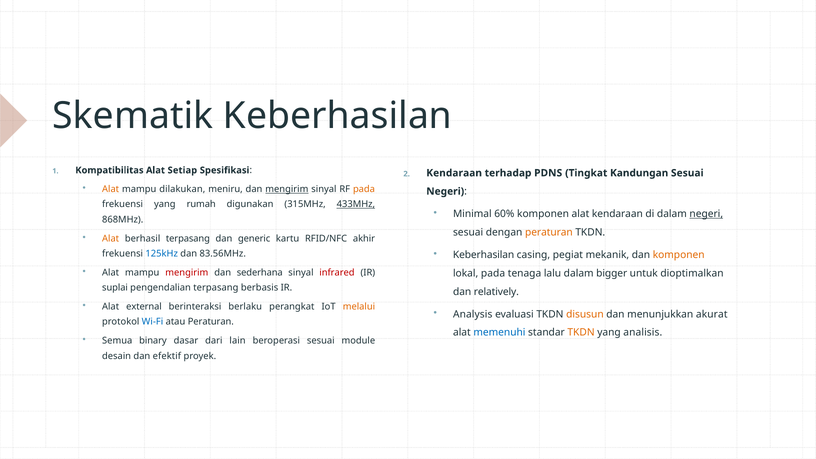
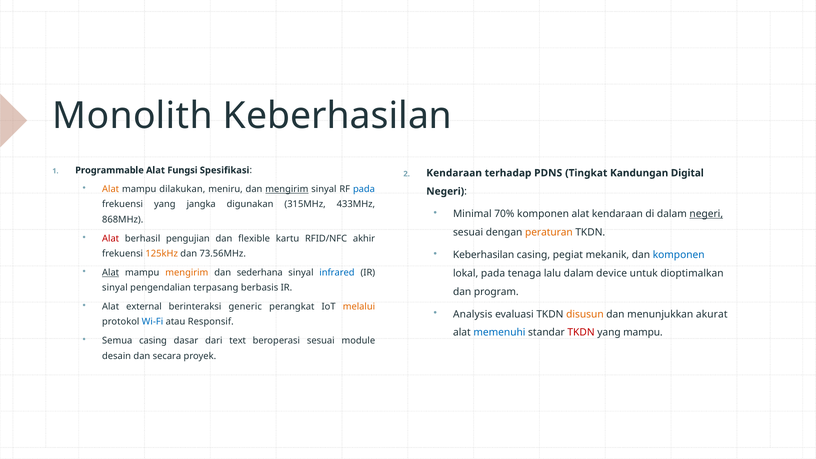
Skematik: Skematik -> Monolith
Kompatibilitas: Kompatibilitas -> Programmable
Setiap: Setiap -> Fungsi
Kandungan Sesuai: Sesuai -> Digital
pada at (364, 189) colour: orange -> blue
rumah: rumah -> jangka
433MHz underline: present -> none
60%: 60% -> 70%
Alat at (111, 238) colour: orange -> red
berhasil terpasang: terpasang -> pengujian
generic: generic -> flexible
komponen at (679, 255) colour: orange -> blue
125kHz colour: blue -> orange
83.56MHz: 83.56MHz -> 73.56MHz
Alat at (111, 273) underline: none -> present
mengirim at (187, 273) colour: red -> orange
infrared colour: red -> blue
bigger: bigger -> device
suplai at (115, 288): suplai -> sinyal
relatively: relatively -> program
berlaku: berlaku -> generic
atau Peraturan: Peraturan -> Responsif
TKDN at (581, 333) colour: orange -> red
yang analisis: analisis -> mampu
Semua binary: binary -> casing
lain: lain -> text
efektif: efektif -> secara
